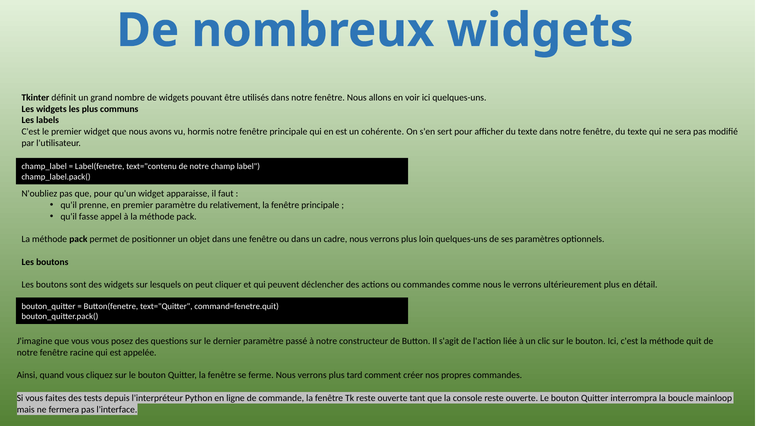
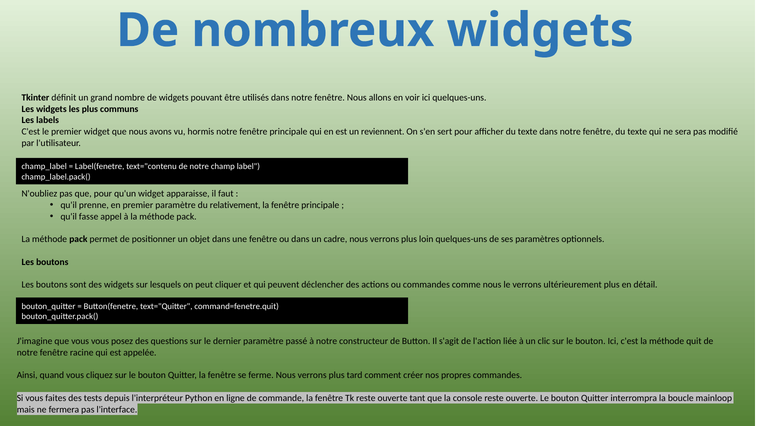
cohérente: cohérente -> reviennent
